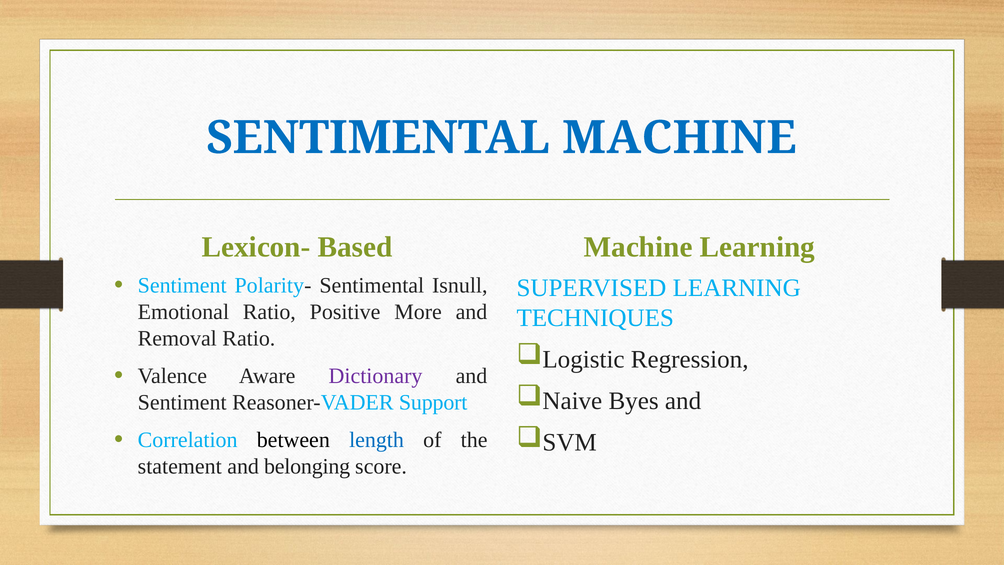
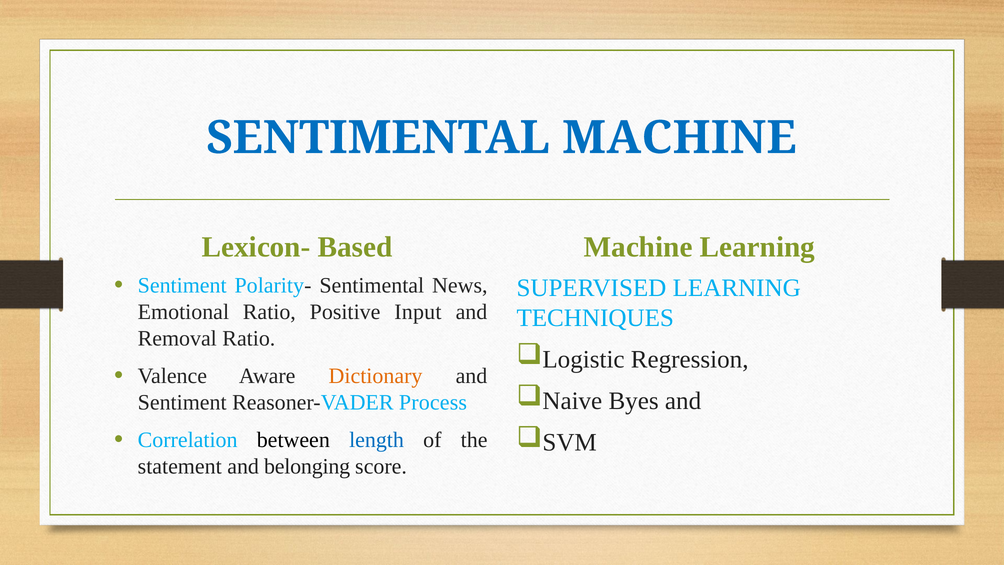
Isnull: Isnull -> News
More: More -> Input
Dictionary colour: purple -> orange
Support: Support -> Process
